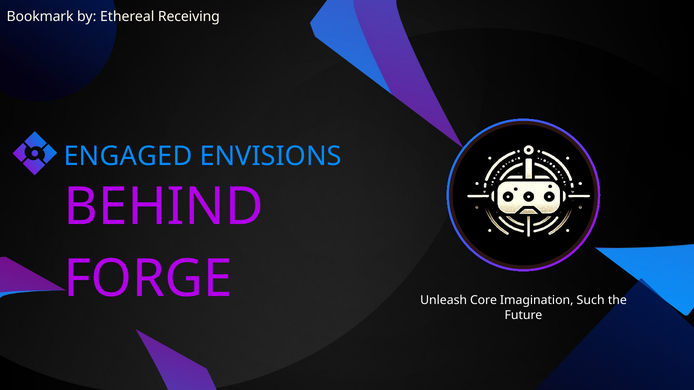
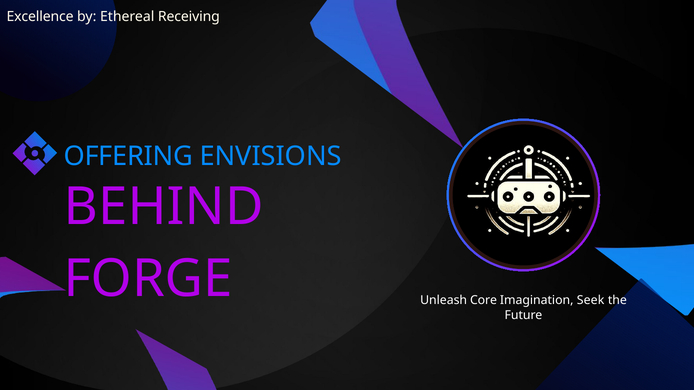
Bookmark: Bookmark -> Excellence
ENGAGED: ENGAGED -> OFFERING
Such: Such -> Seek
